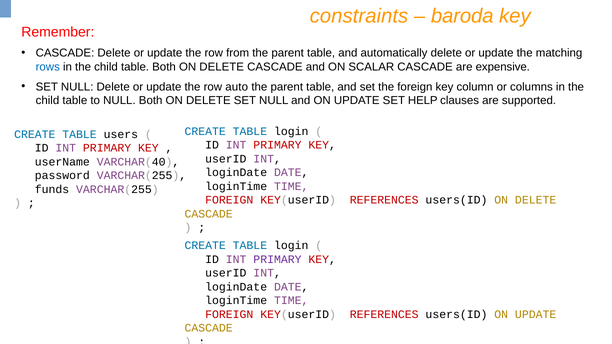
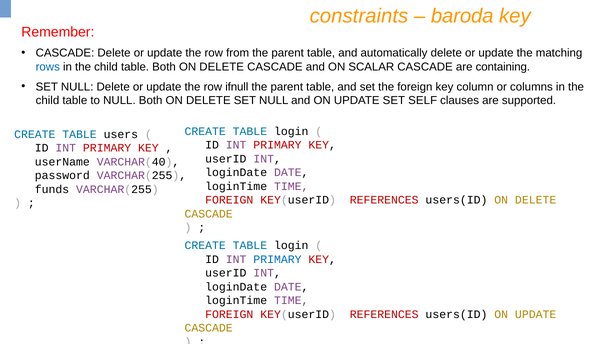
expensive: expensive -> containing
auto: auto -> ifnull
HELP: HELP -> SELF
PRIMARY at (277, 259) colour: purple -> blue
